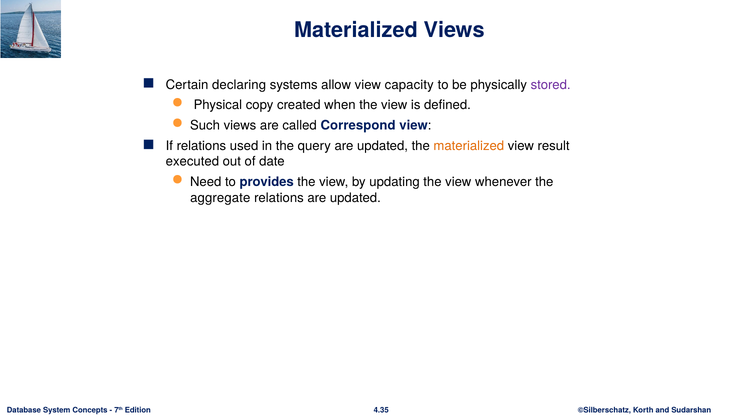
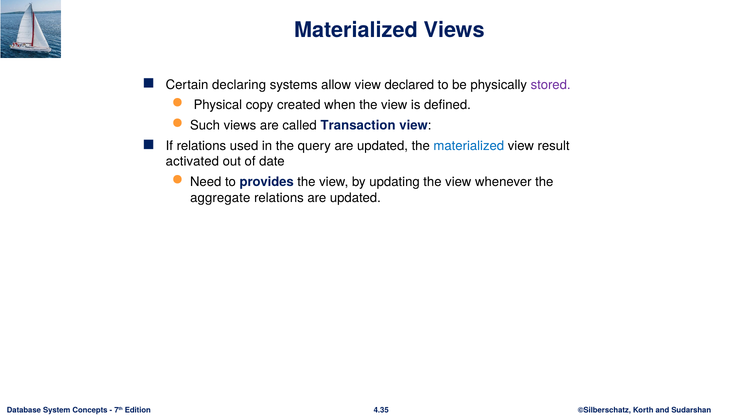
capacity: capacity -> declared
Correspond: Correspond -> Transaction
materialized at (469, 146) colour: orange -> blue
executed: executed -> activated
